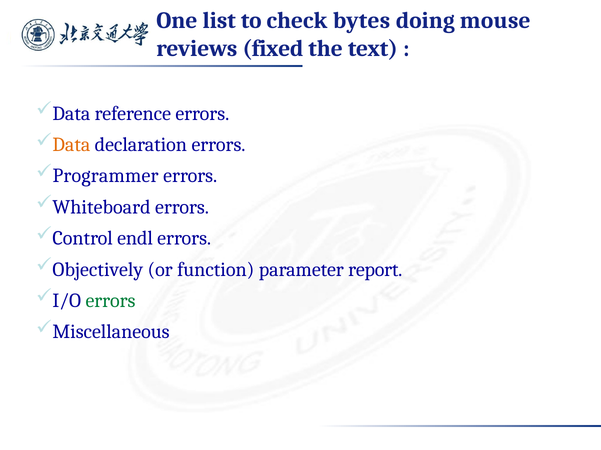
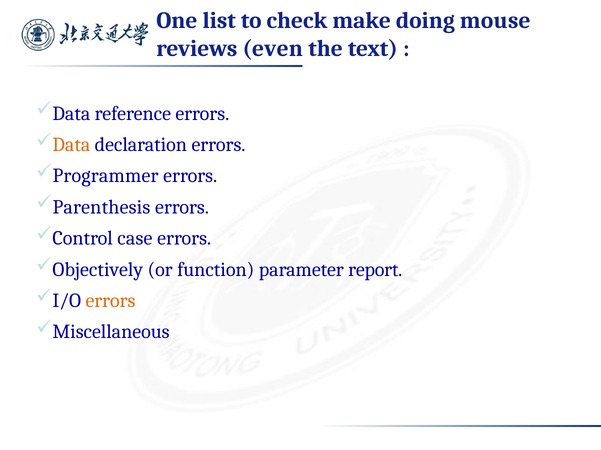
bytes: bytes -> make
fixed: fixed -> even
Whiteboard: Whiteboard -> Parenthesis
endl: endl -> case
errors at (110, 301) colour: green -> orange
